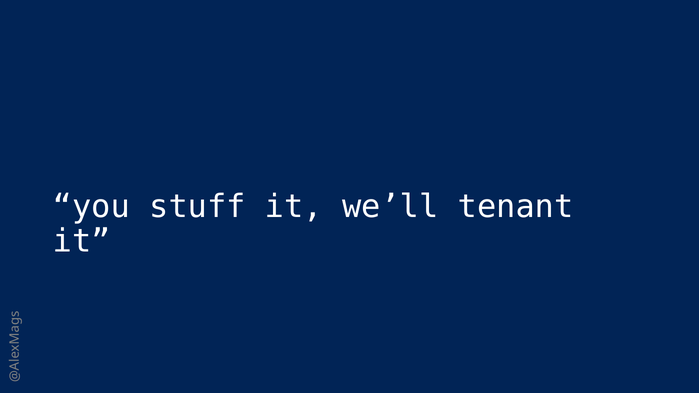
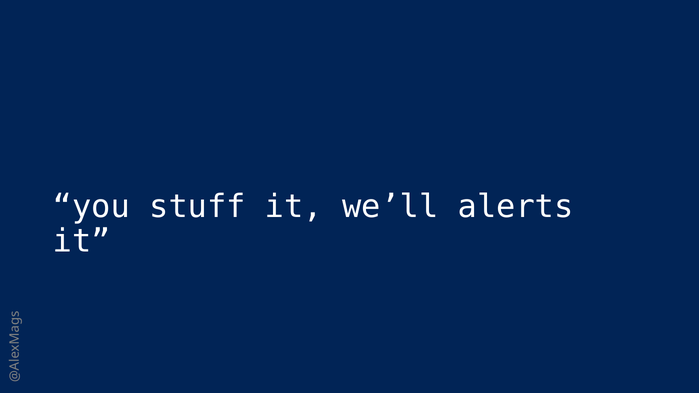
tenant: tenant -> alerts
